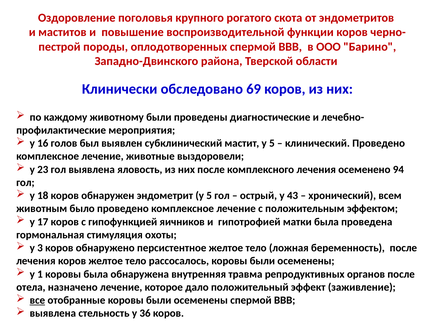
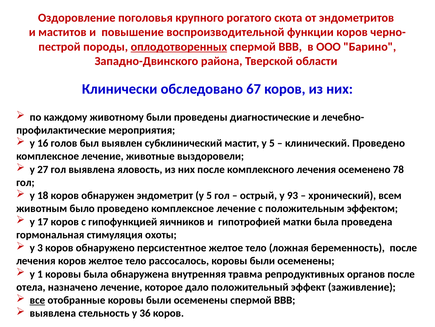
оплодотворенных underline: none -> present
69: 69 -> 67
23: 23 -> 27
94: 94 -> 78
43: 43 -> 93
